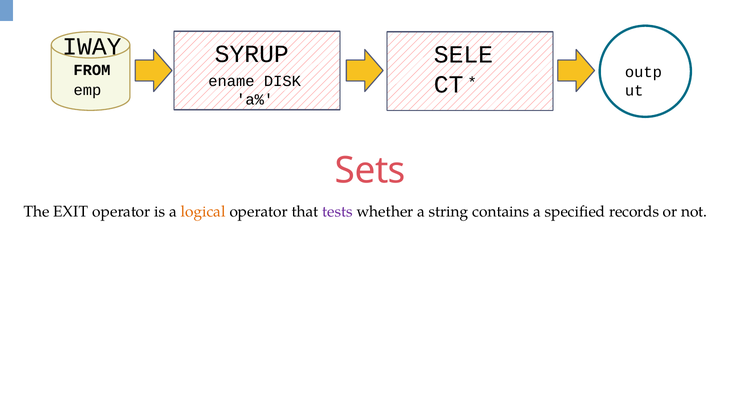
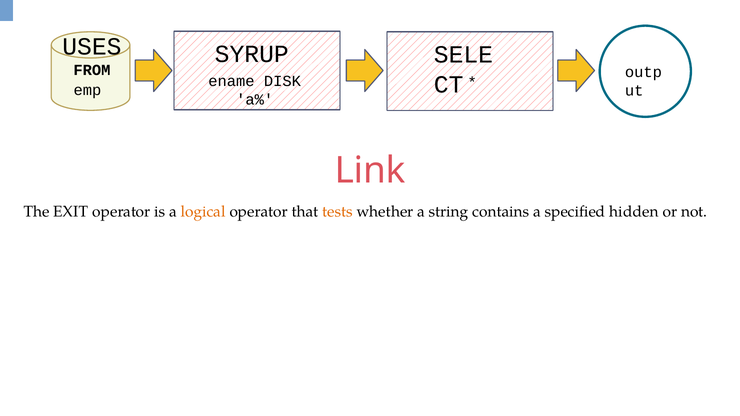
IWAY: IWAY -> USES
Sets: Sets -> Link
tests colour: purple -> orange
records: records -> hidden
